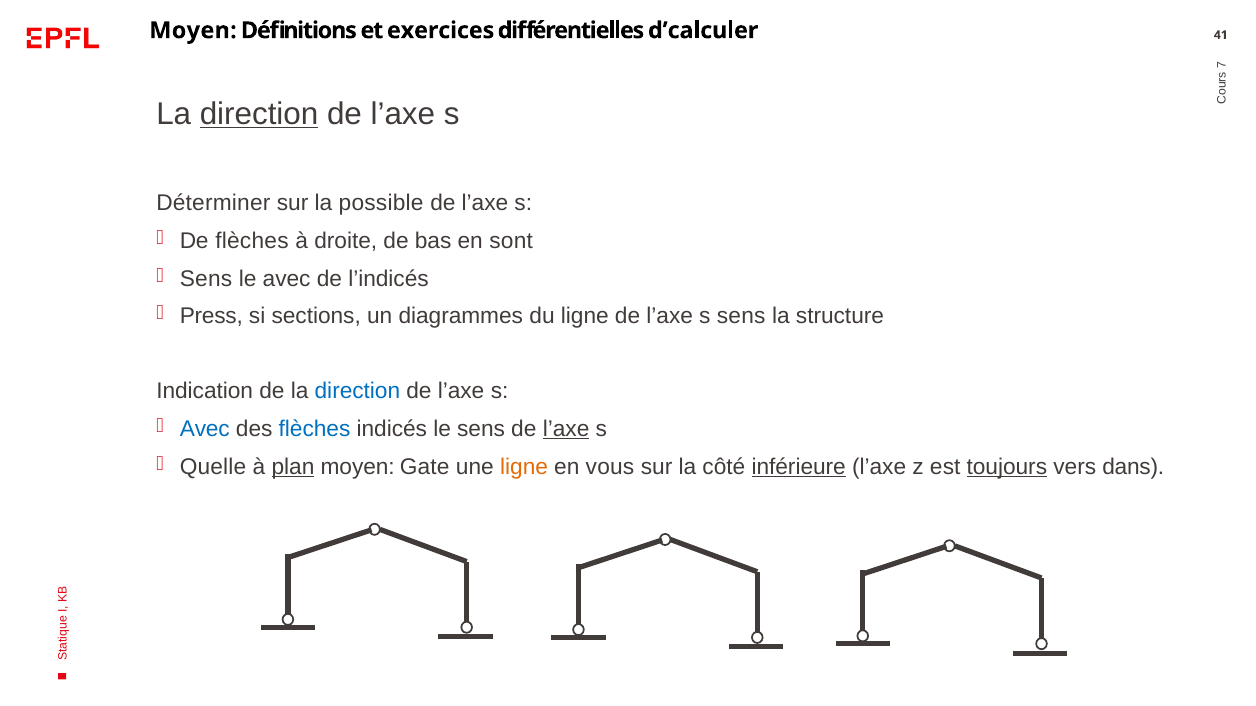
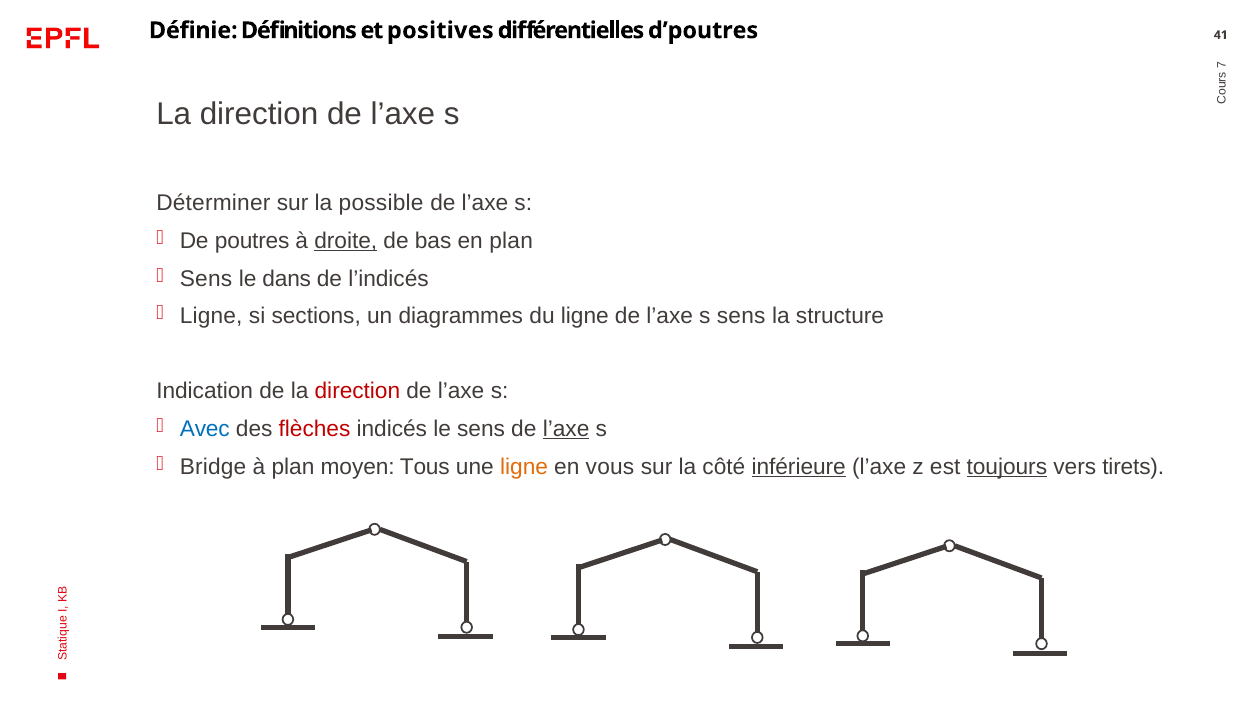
Moyen at (193, 31): Moyen -> Définie
exercices: exercices -> positives
d’calculer: d’calculer -> d’poutres
direction at (259, 114) underline: present -> none
De flèches: flèches -> poutres
droite underline: none -> present
en sont: sont -> plan
le avec: avec -> dans
Press at (211, 316): Press -> Ligne
direction at (357, 392) colour: blue -> red
flèches at (315, 429) colour: blue -> red
Quelle: Quelle -> Bridge
plan at (293, 467) underline: present -> none
Gate: Gate -> Tous
dans: dans -> tirets
